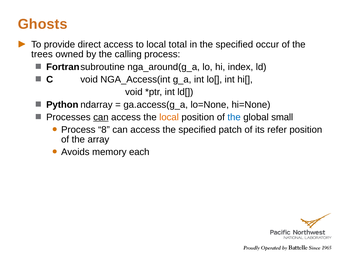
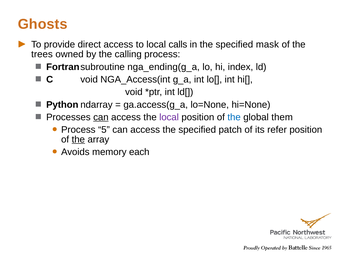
total: total -> calls
occur: occur -> mask
nga_around(g_a: nga_around(g_a -> nga_ending(g_a
local at (169, 117) colour: orange -> purple
small: small -> them
8: 8 -> 5
the at (78, 139) underline: none -> present
